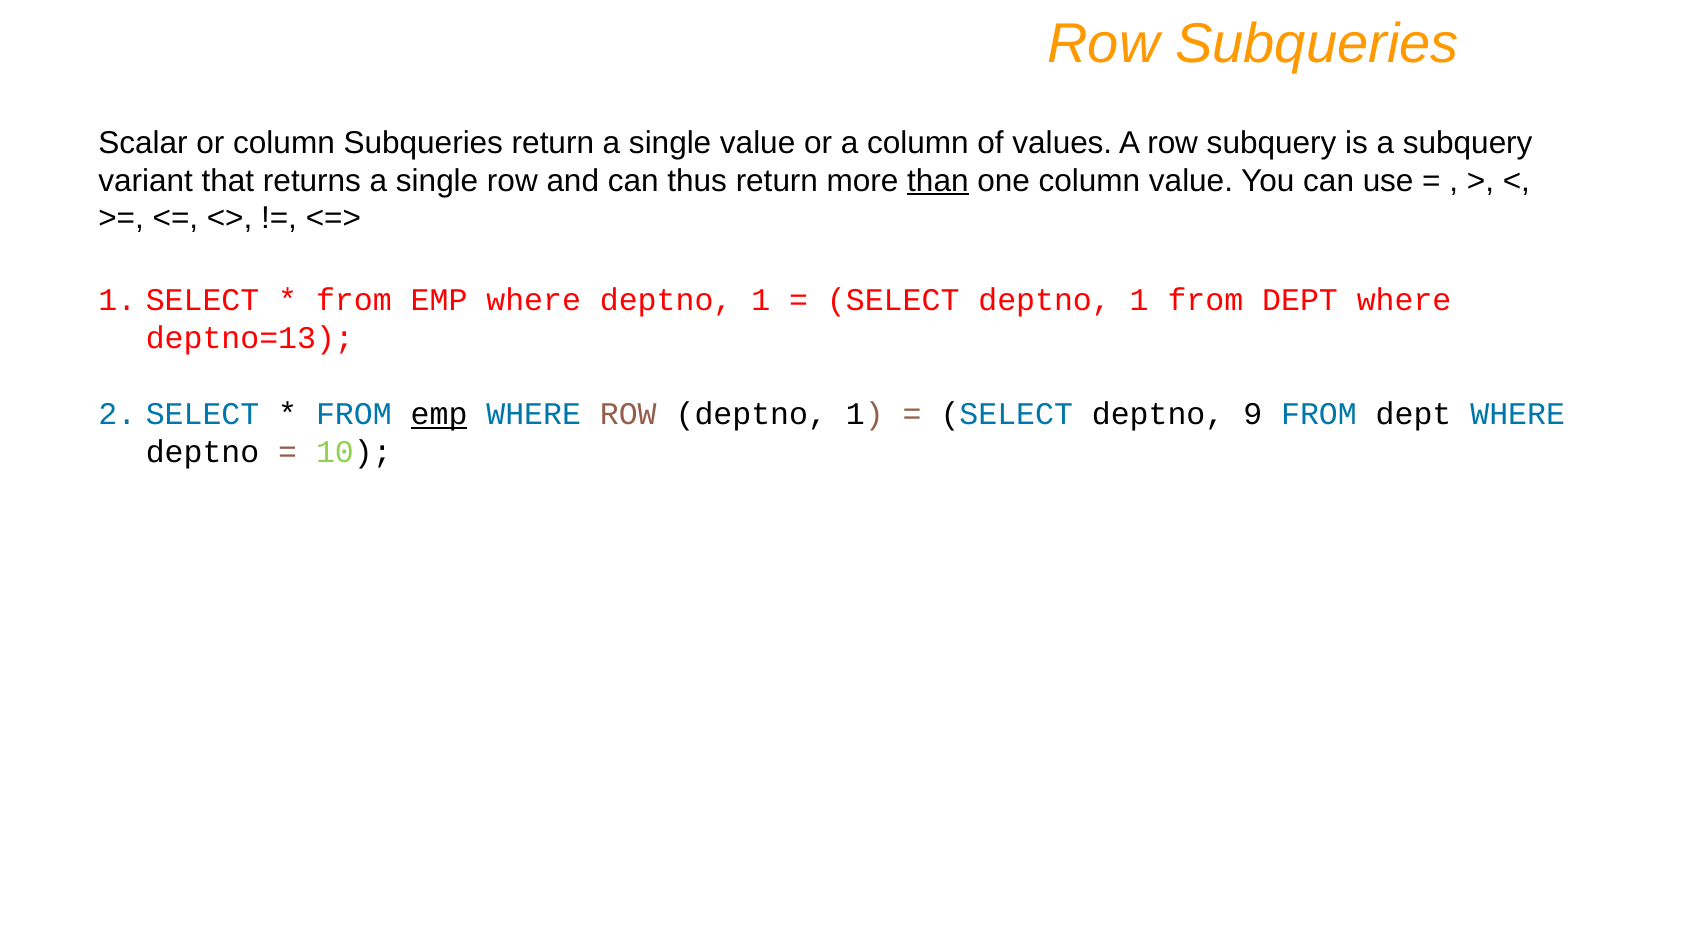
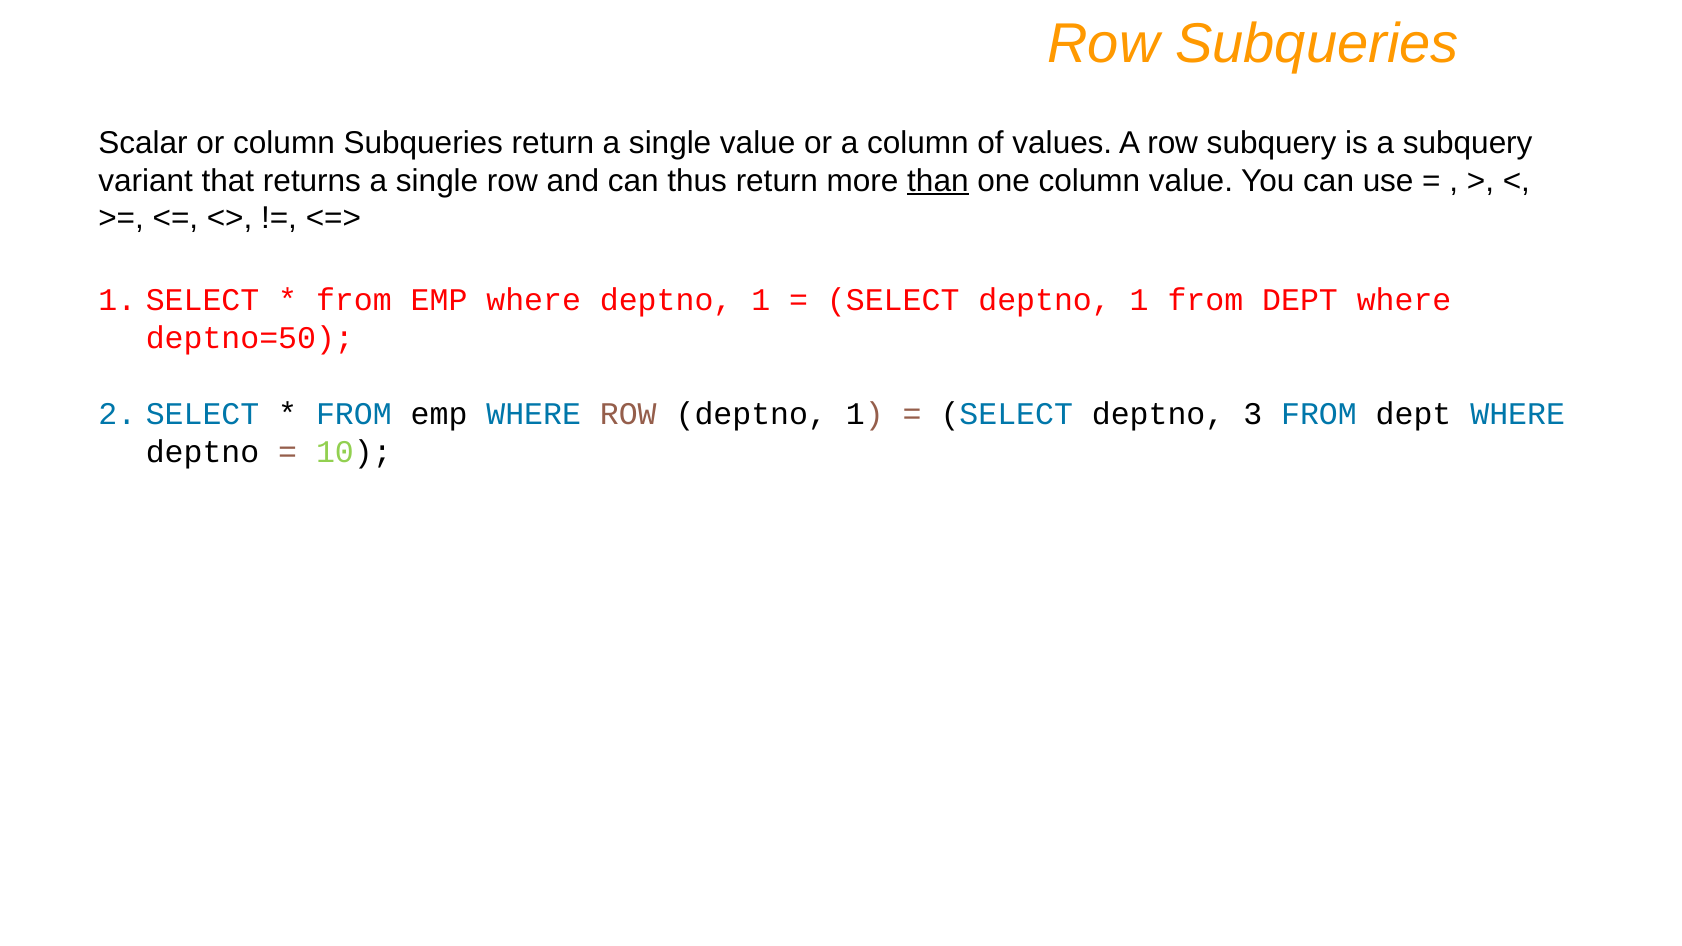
deptno=13: deptno=13 -> deptno=50
emp at (439, 414) underline: present -> none
9: 9 -> 3
